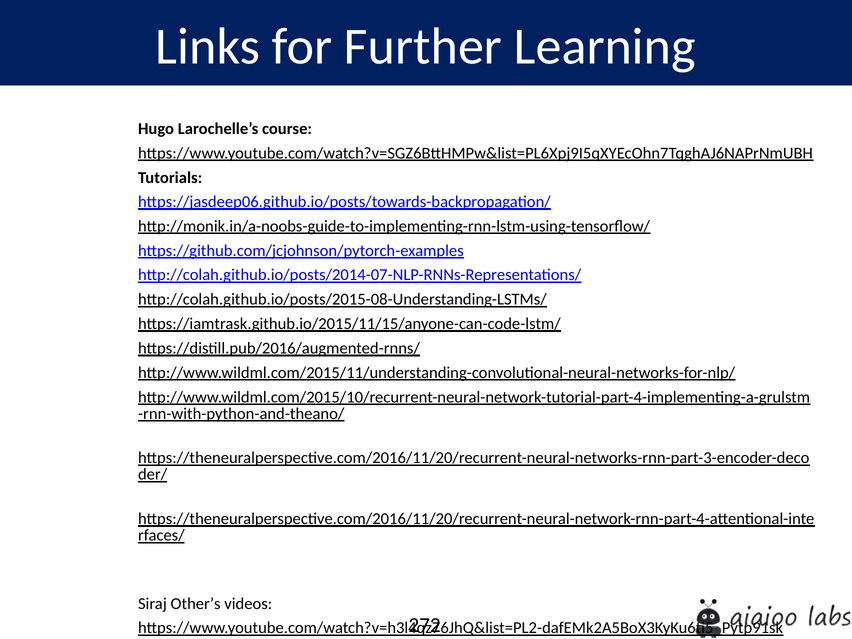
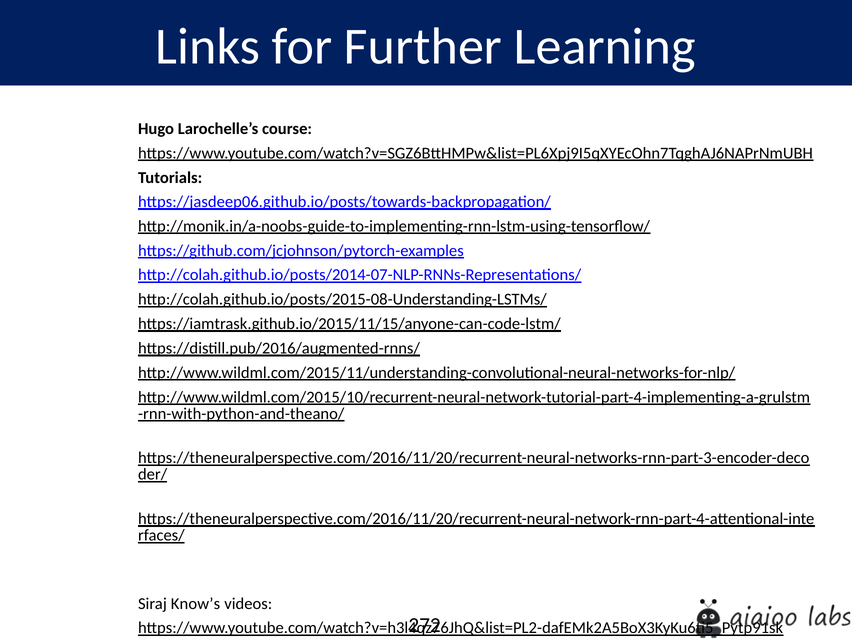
Other’s: Other’s -> Know’s
